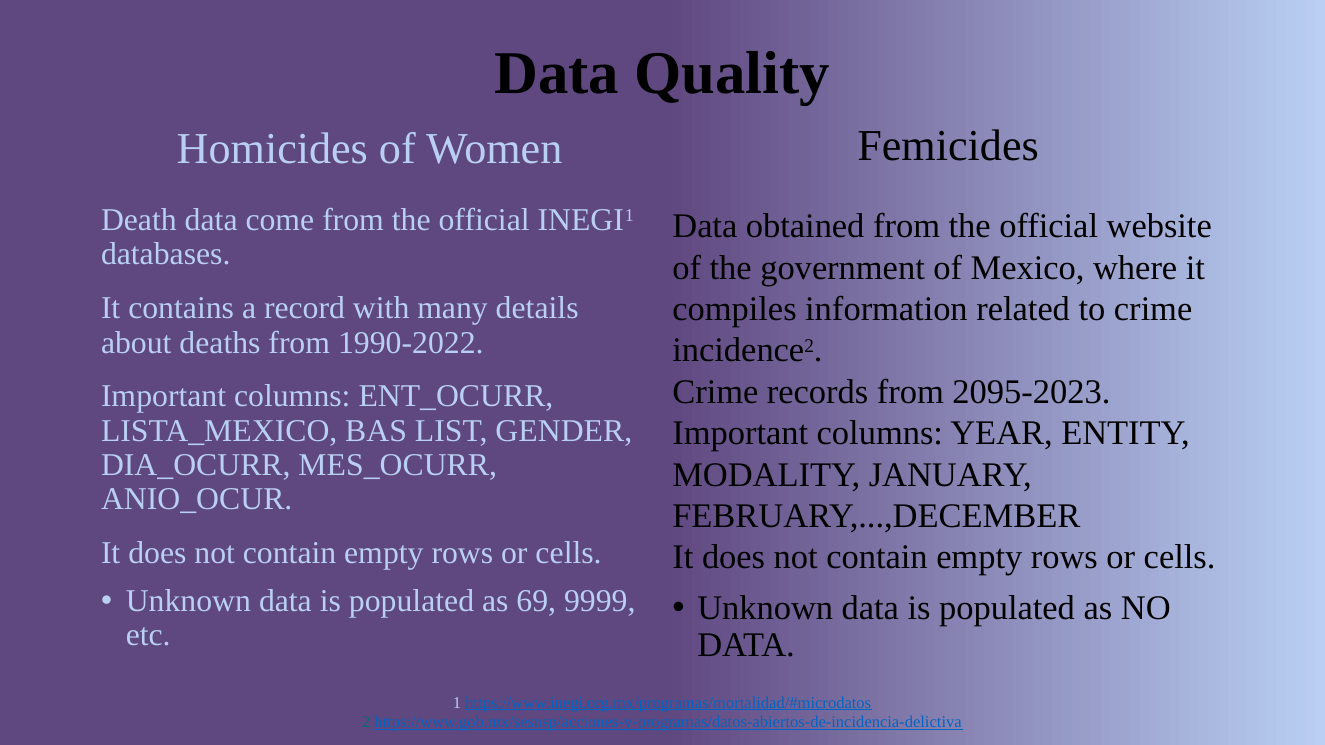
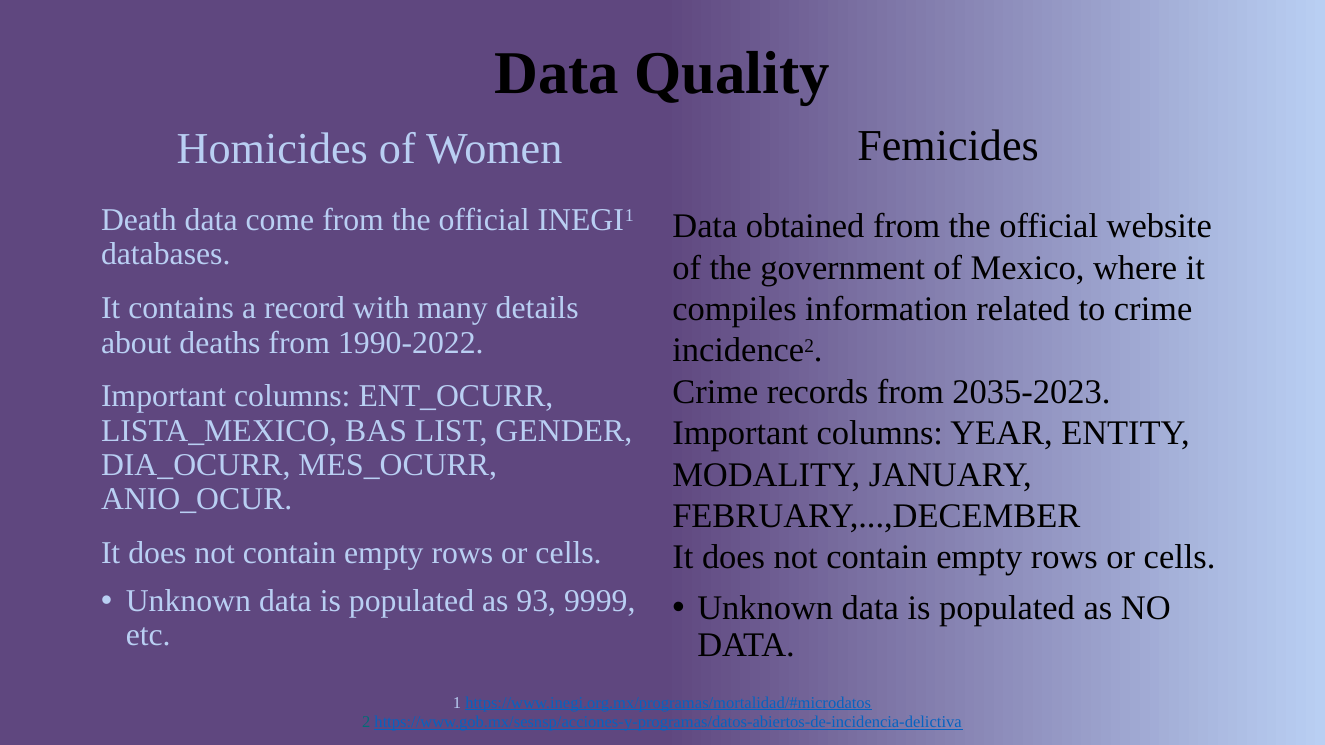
2095-2023: 2095-2023 -> 2035-2023
69: 69 -> 93
